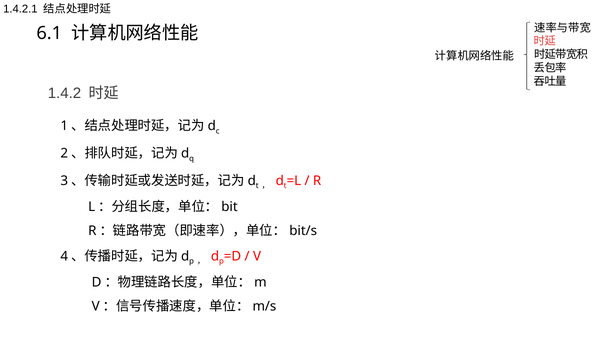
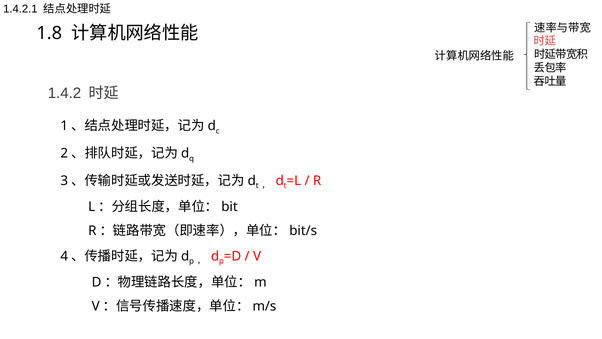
6.1: 6.1 -> 1.8
